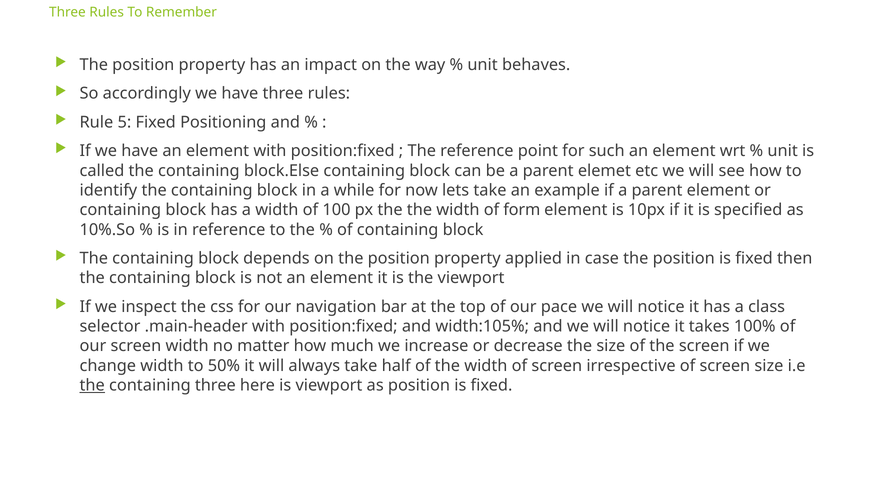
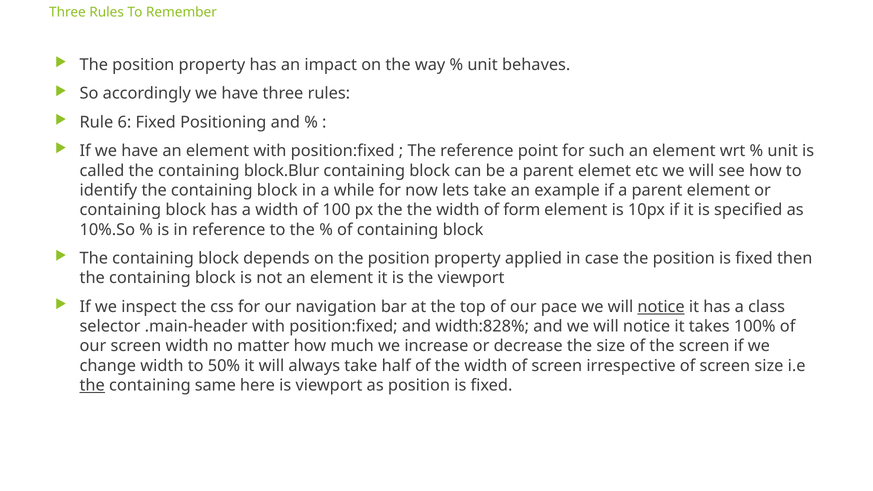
5: 5 -> 6
block.Else: block.Else -> block.Blur
notice at (661, 307) underline: none -> present
width:105%: width:105% -> width:828%
containing three: three -> same
